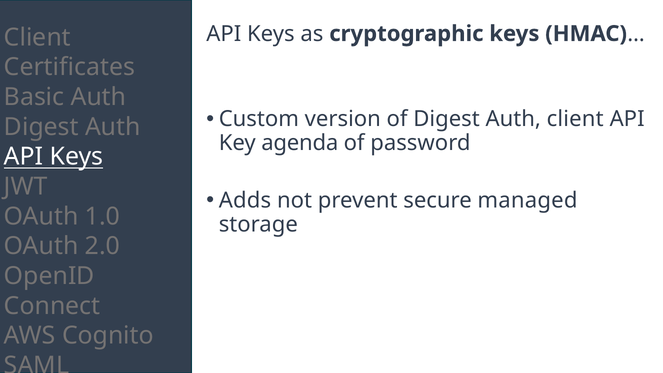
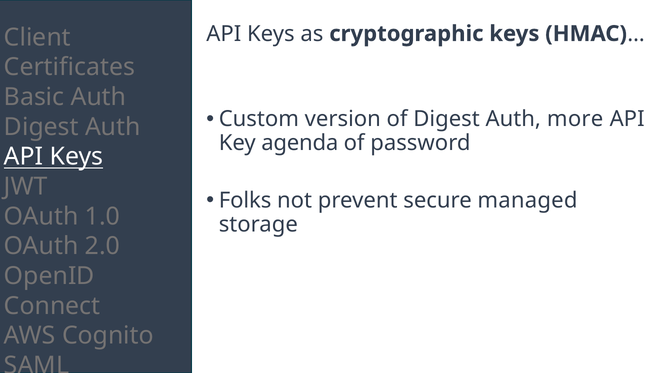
Auth client: client -> more
Adds: Adds -> Folks
